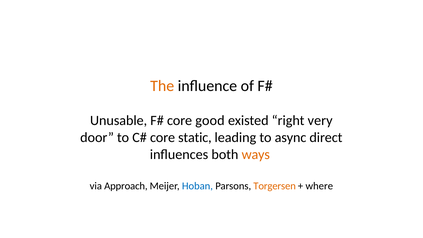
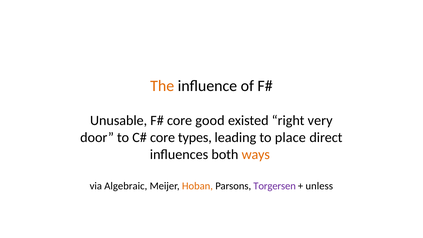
static: static -> types
async: async -> place
Approach: Approach -> Algebraic
Hoban colour: blue -> orange
Torgersen colour: orange -> purple
where: where -> unless
